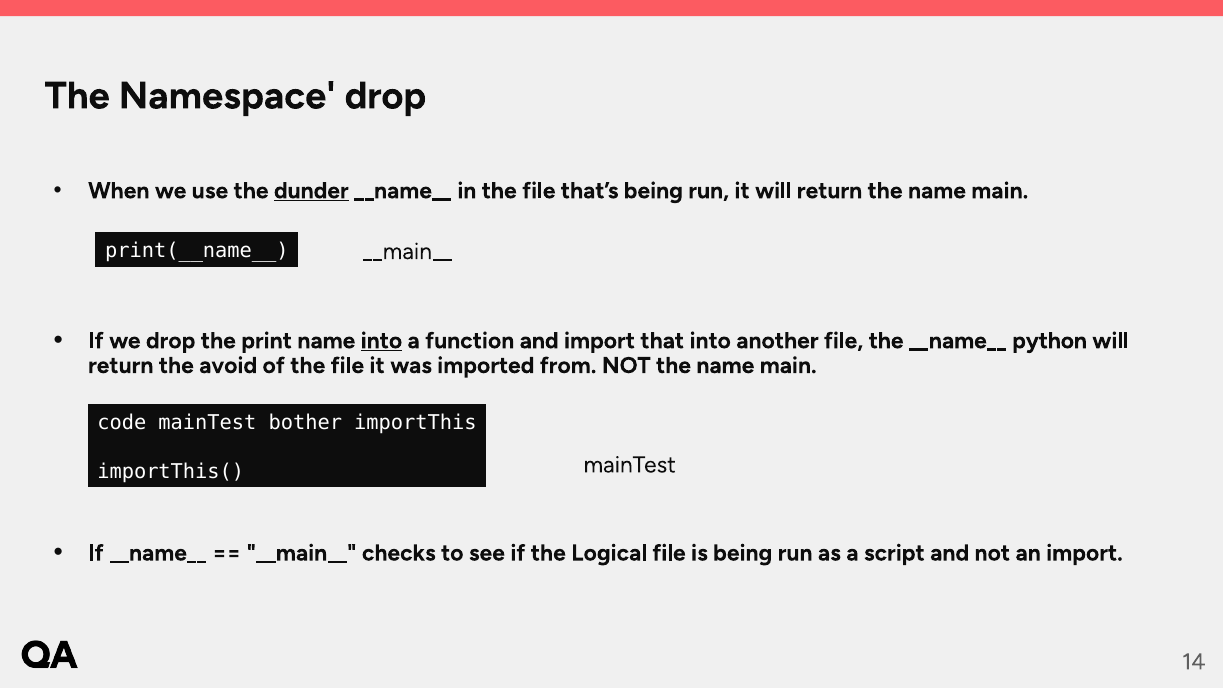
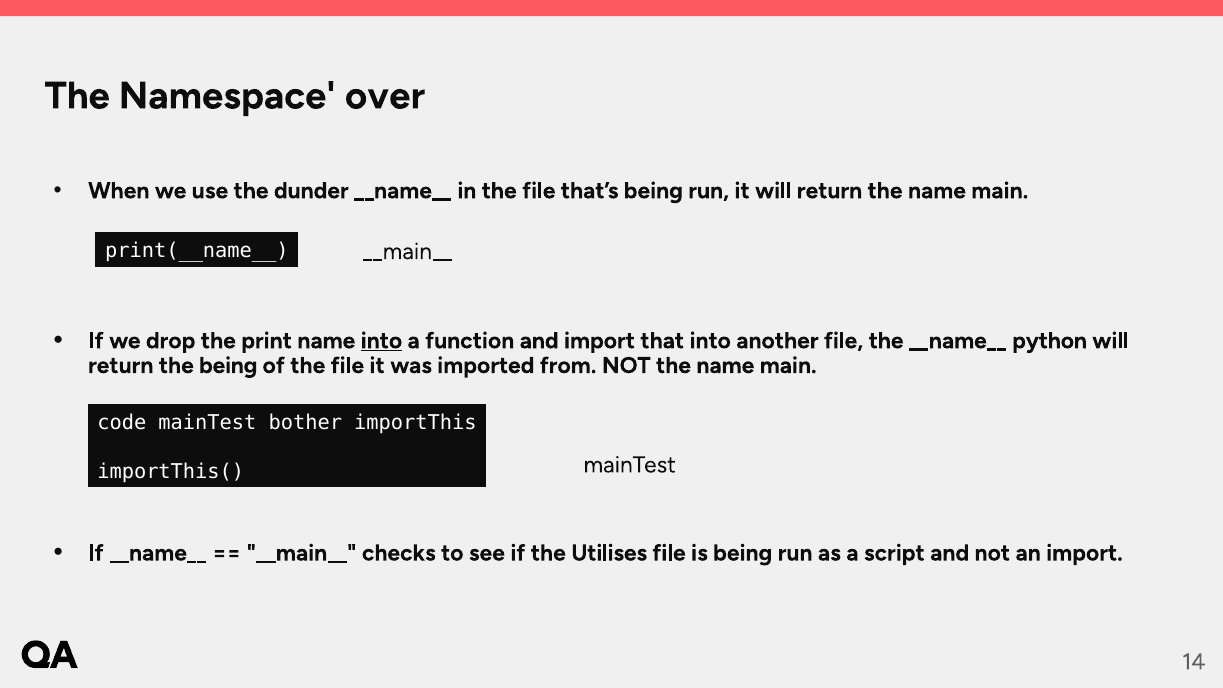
Namespace drop: drop -> over
dunder underline: present -> none
the avoid: avoid -> being
Logical: Logical -> Utilises
